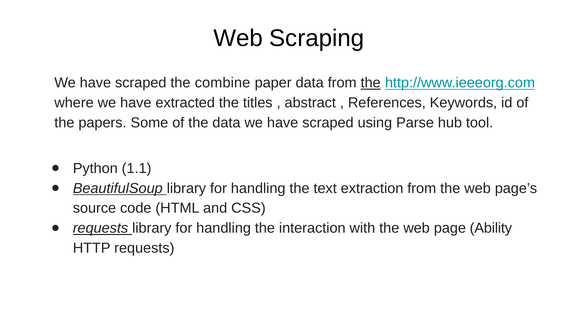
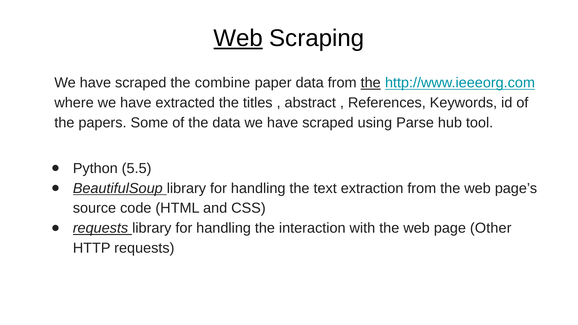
Web at (238, 38) underline: none -> present
1.1: 1.1 -> 5.5
Ability: Ability -> Other
